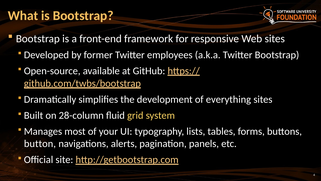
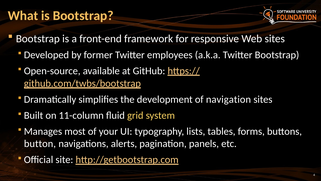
everything: everything -> navigation
28-column: 28-column -> 11-column
